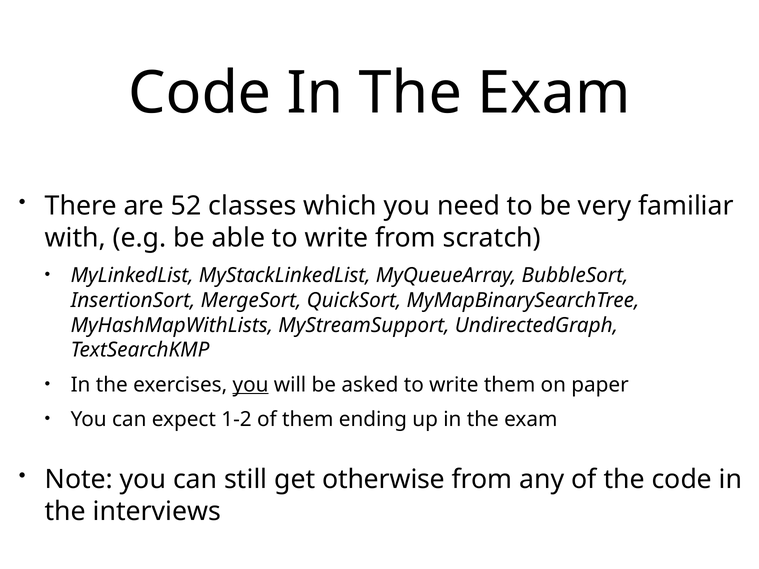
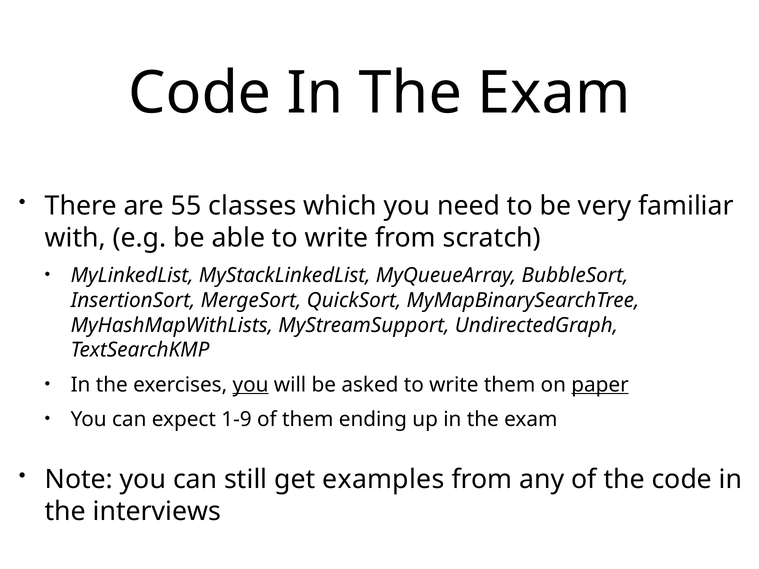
52: 52 -> 55
paper underline: none -> present
1-2: 1-2 -> 1-9
otherwise: otherwise -> examples
